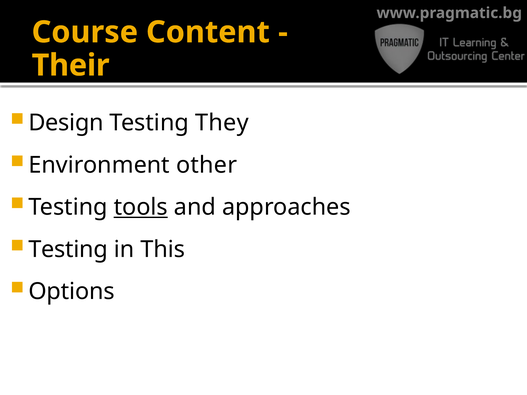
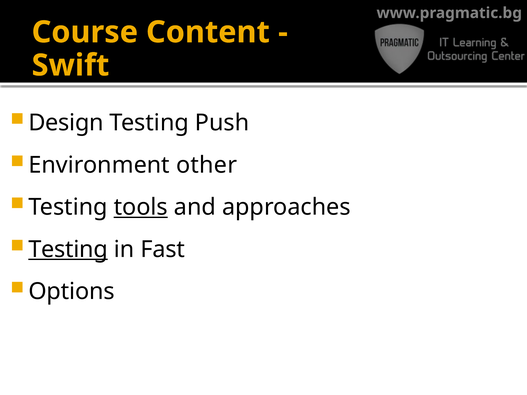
Their: Their -> Swift
They: They -> Push
Testing at (68, 249) underline: none -> present
This: This -> Fast
